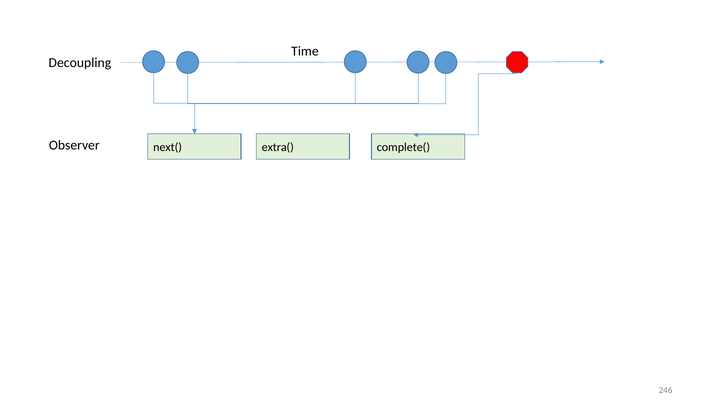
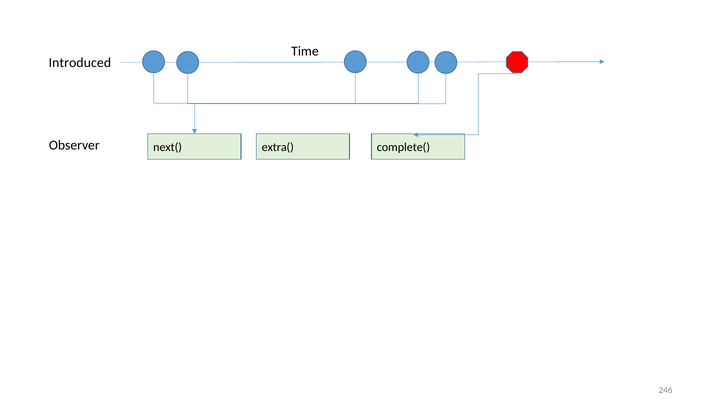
Decoupling: Decoupling -> Introduced
